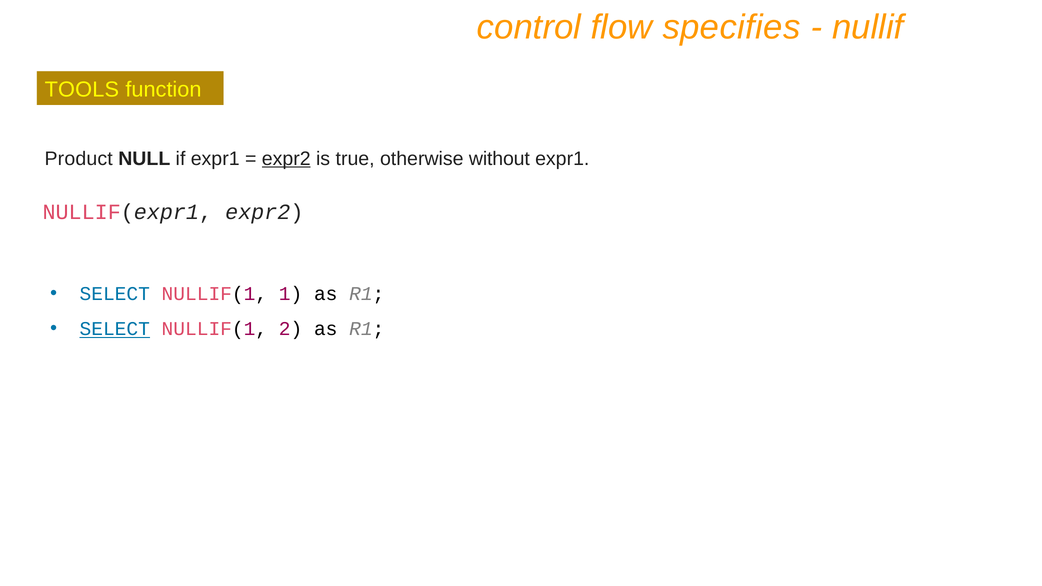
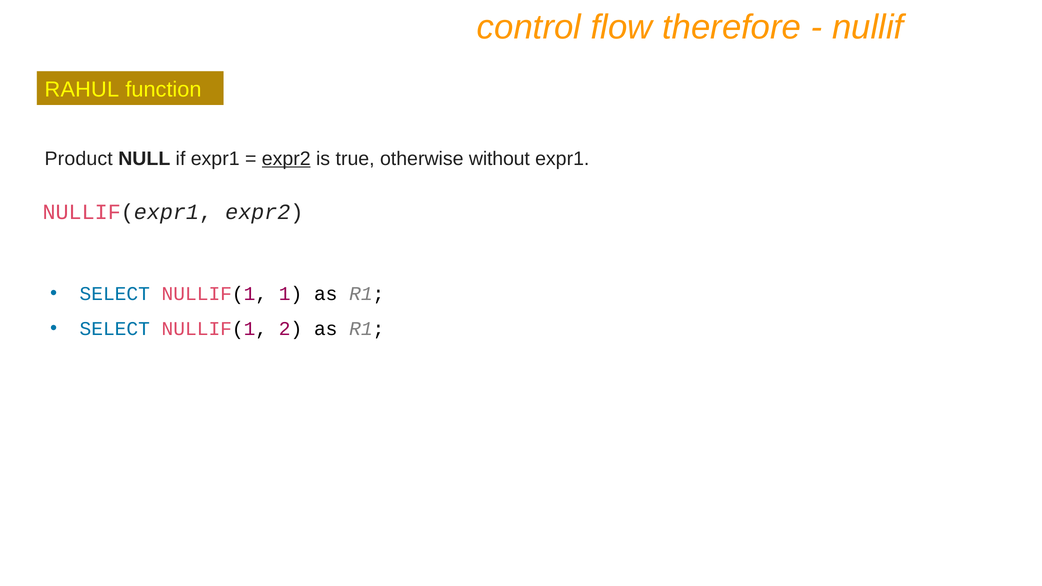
specifies: specifies -> therefore
TOOLS: TOOLS -> RAHUL
SELECT at (115, 329) underline: present -> none
